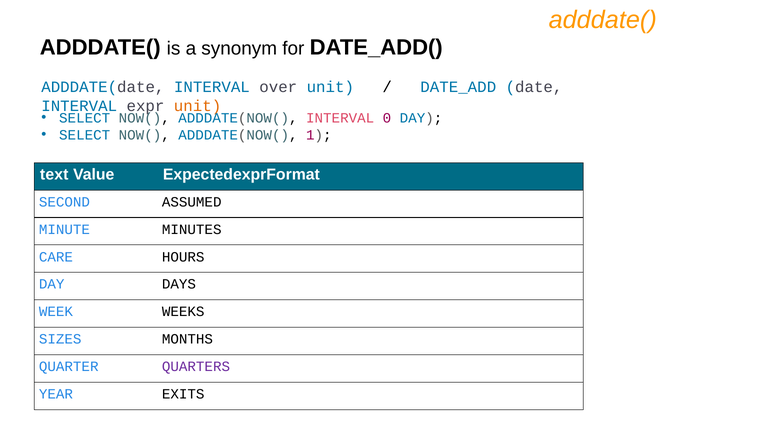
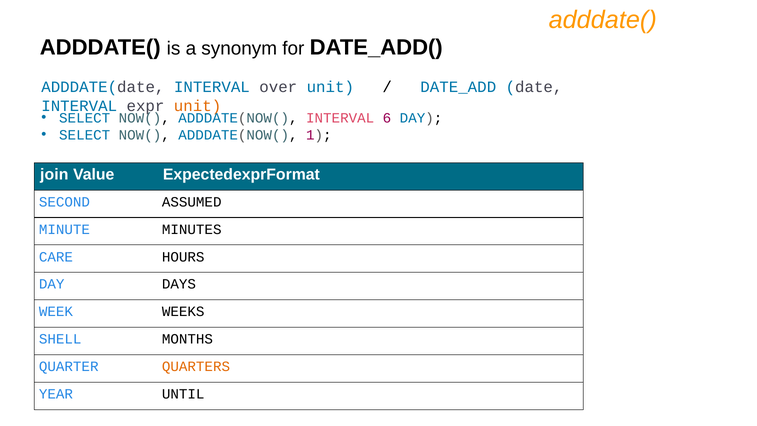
0: 0 -> 6
text: text -> join
SIZES: SIZES -> SHELL
QUARTERS colour: purple -> orange
EXITS: EXITS -> UNTIL
